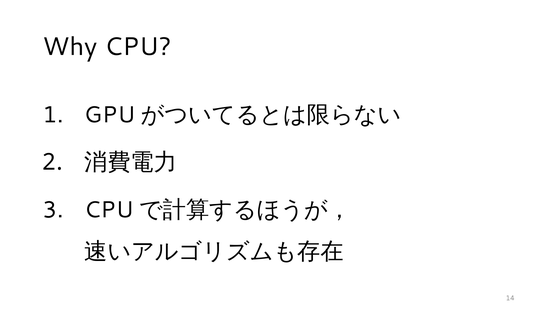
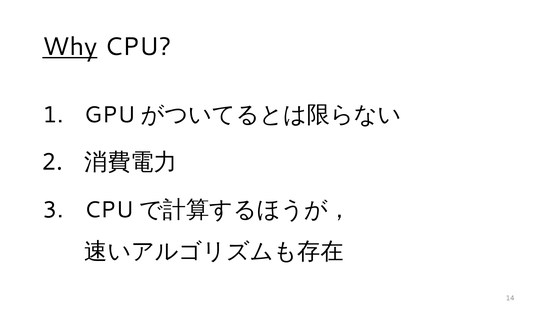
Why underline: none -> present
